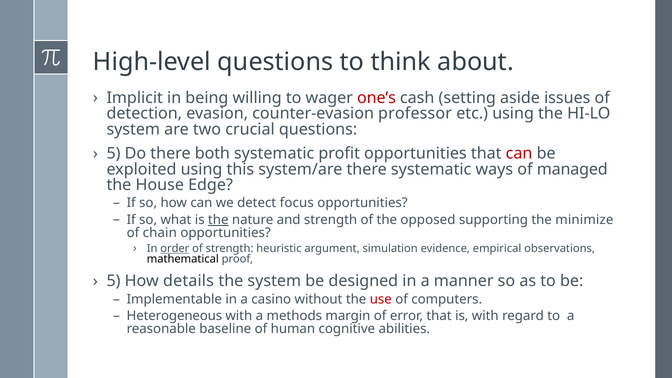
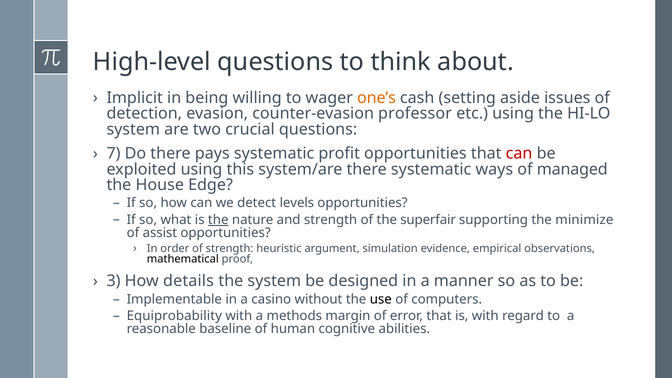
one’s colour: red -> orange
5 at (114, 154): 5 -> 7
both: both -> pays
focus: focus -> levels
opposed: opposed -> superfair
chain: chain -> assist
order underline: present -> none
5 at (114, 281): 5 -> 3
use colour: red -> black
Heterogeneous: Heterogeneous -> Equiprobability
